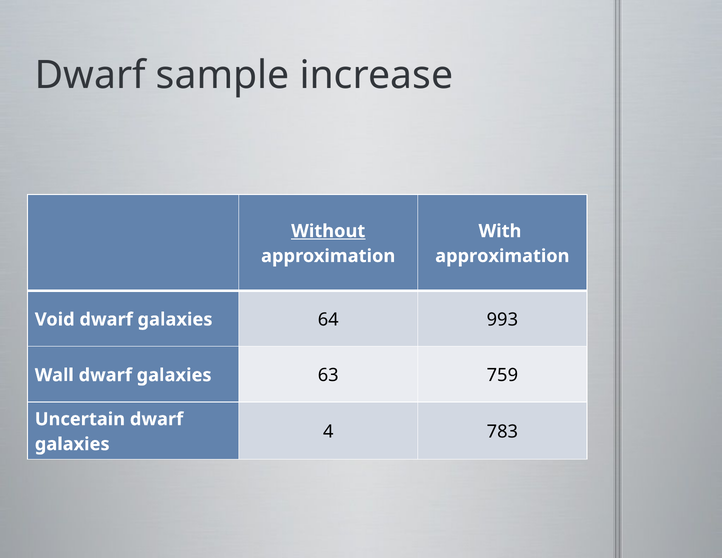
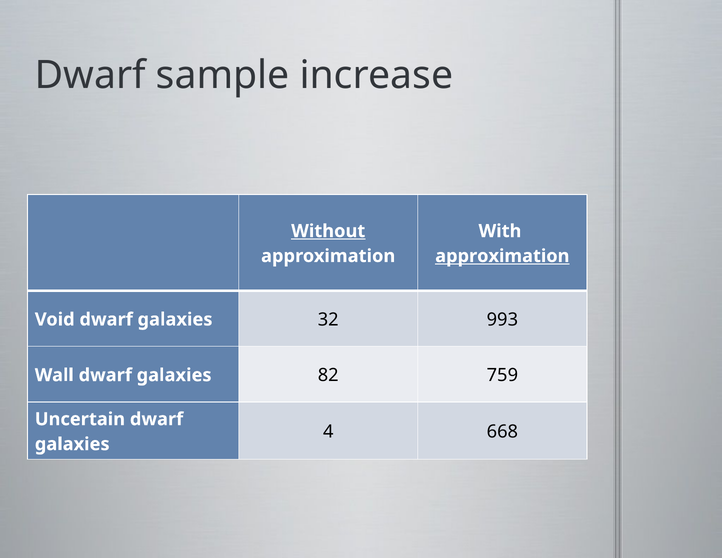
approximation at (502, 256) underline: none -> present
64: 64 -> 32
63: 63 -> 82
783: 783 -> 668
